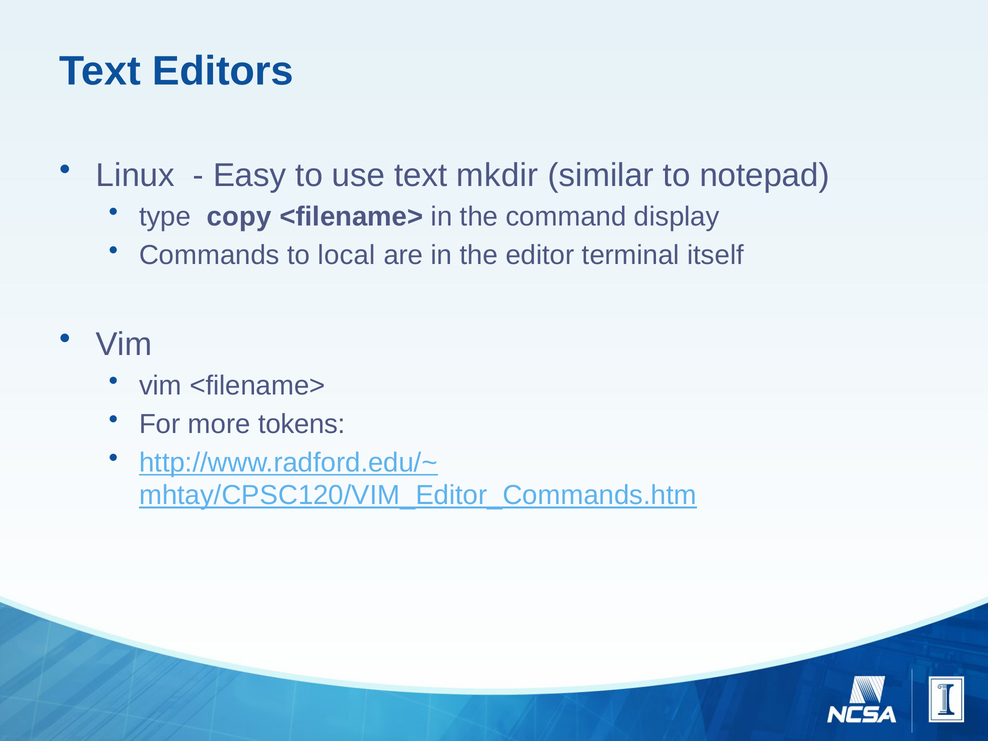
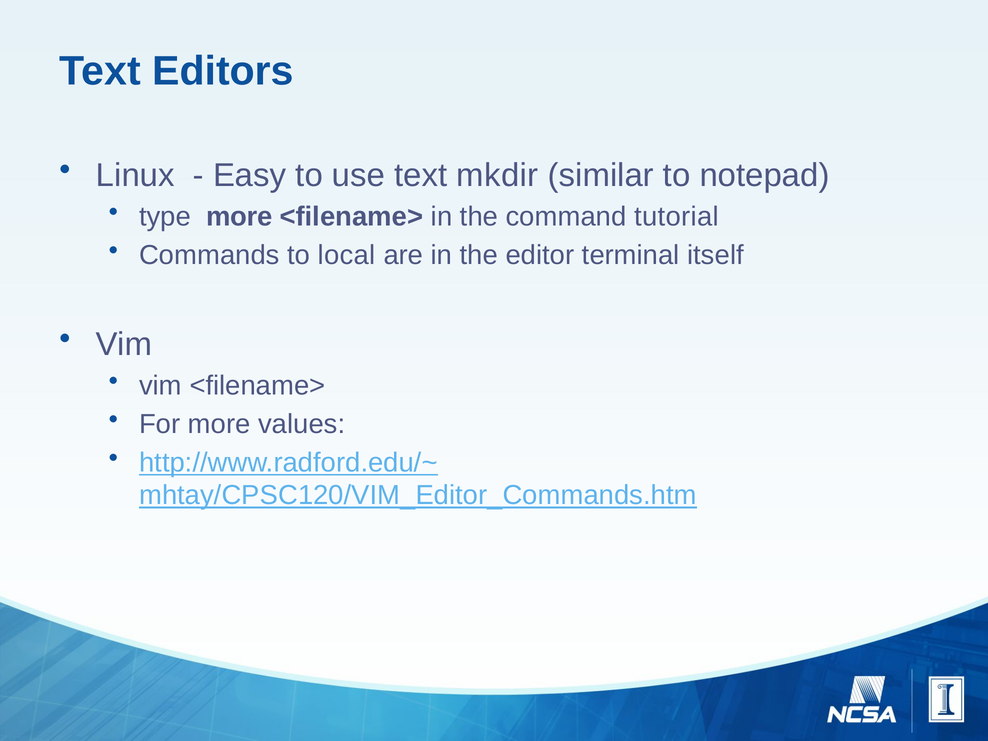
type copy: copy -> more
display: display -> tutorial
tokens: tokens -> values
